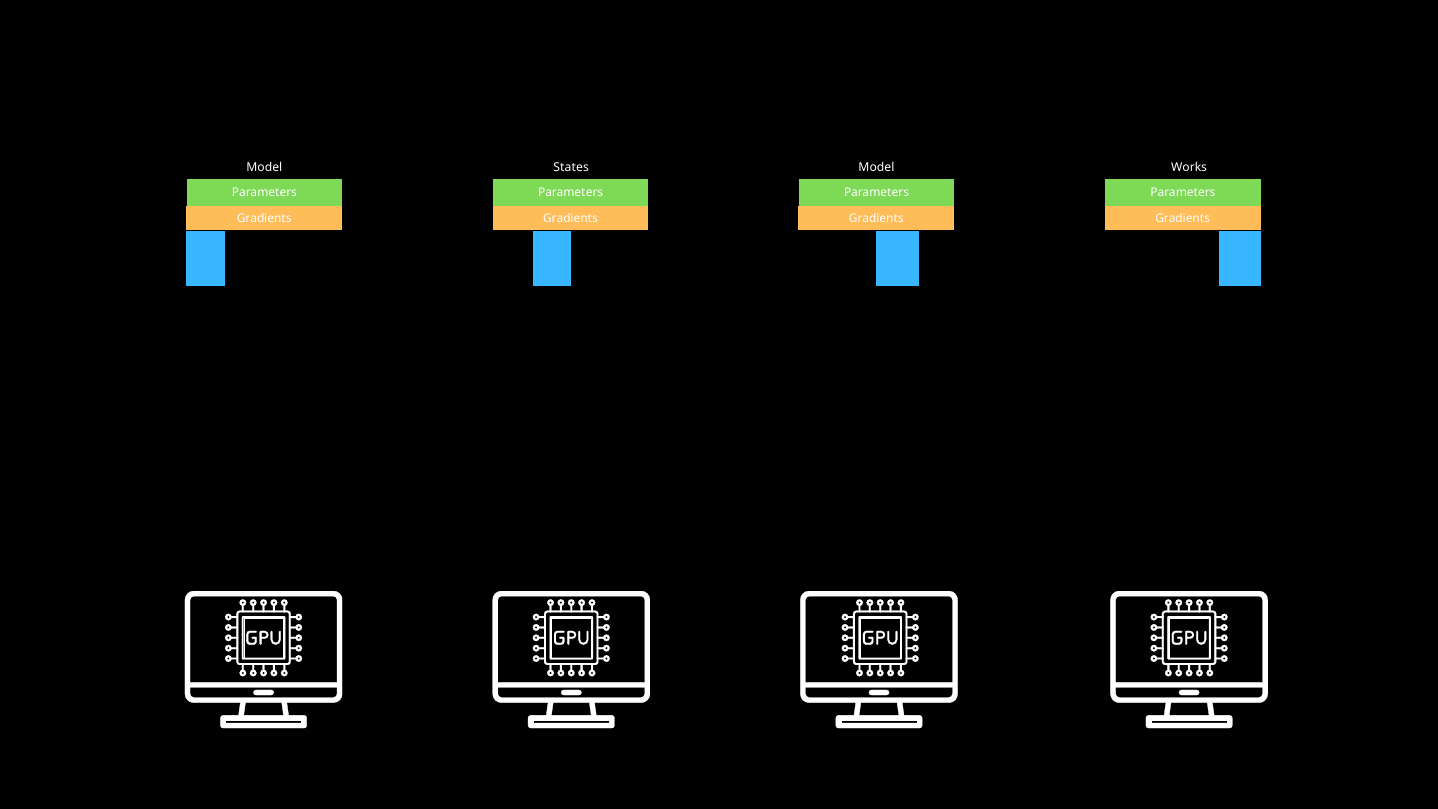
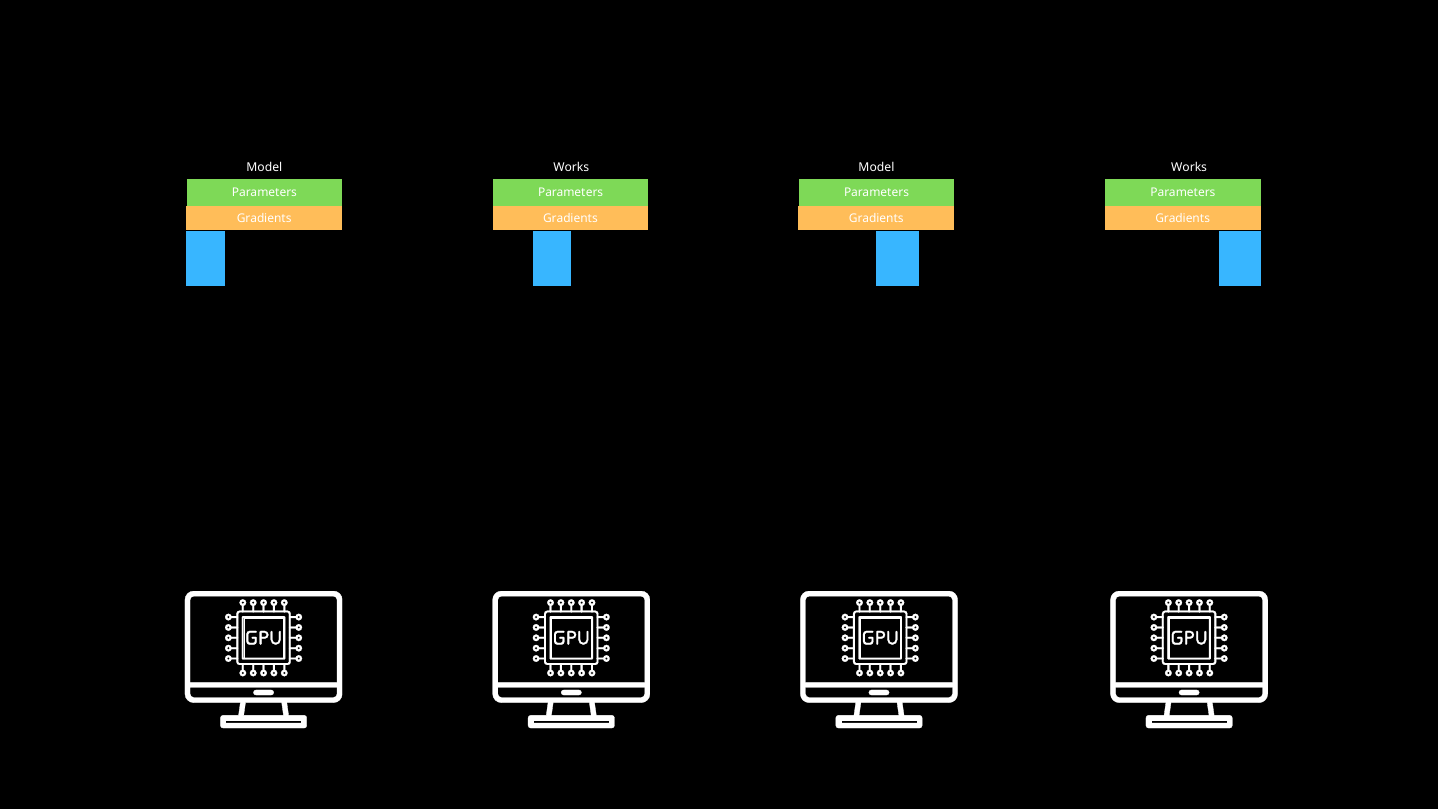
States at (571, 168): States -> Works
